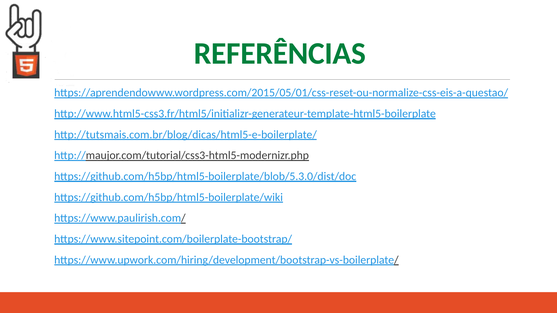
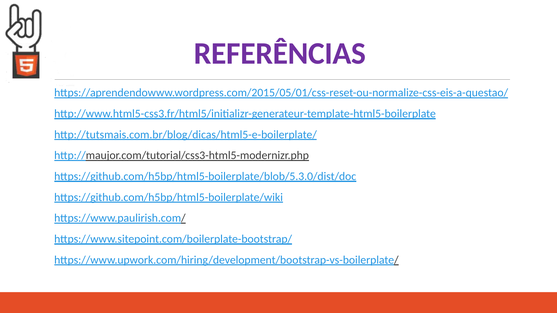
REFERÊNCIAS colour: green -> purple
